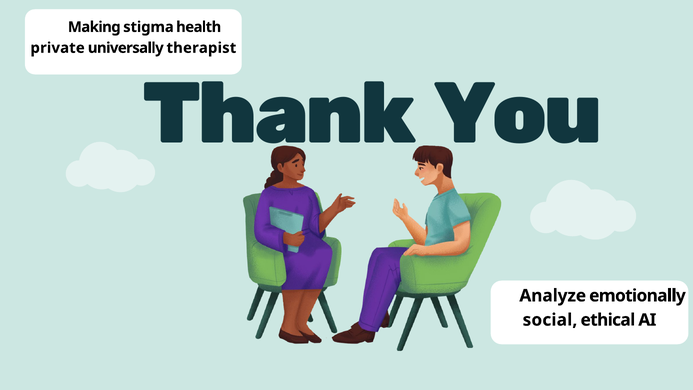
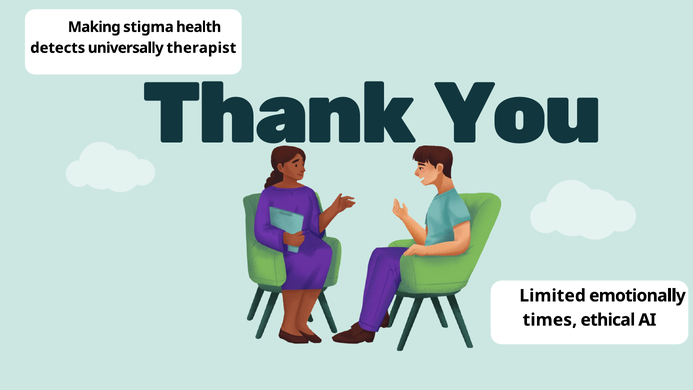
private: private -> detects
Analyze: Analyze -> Limited
social: social -> times
